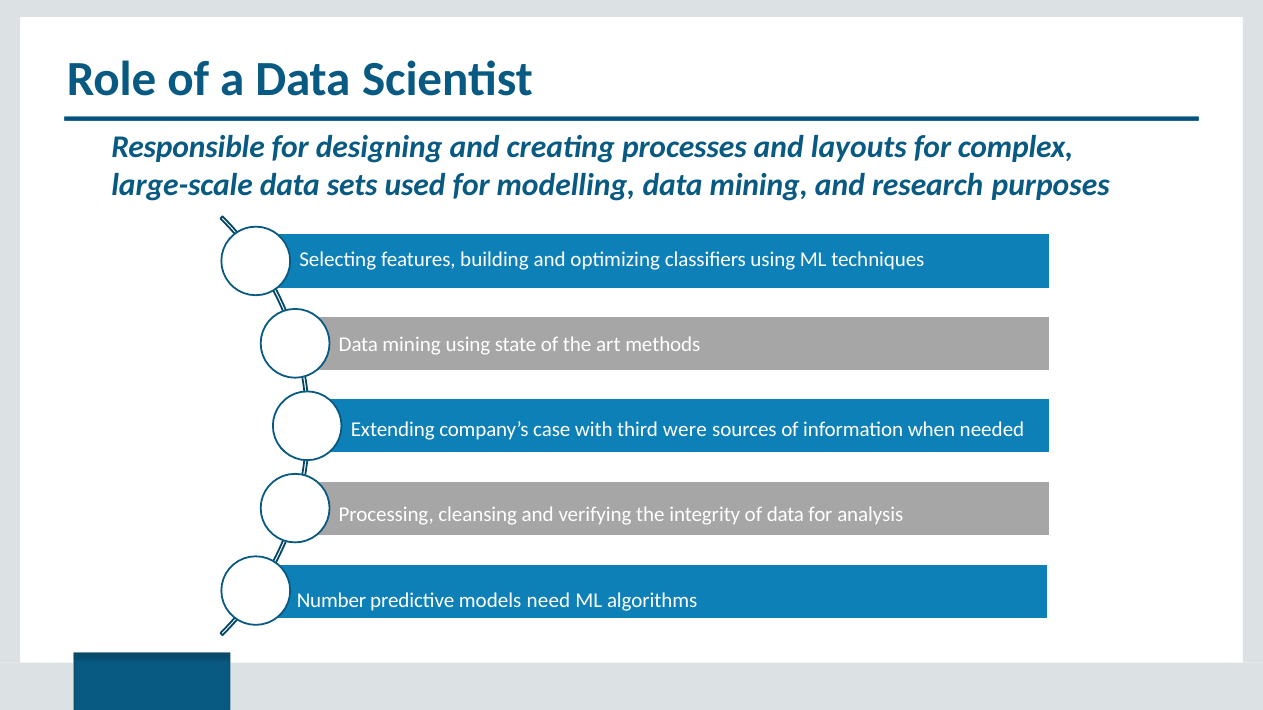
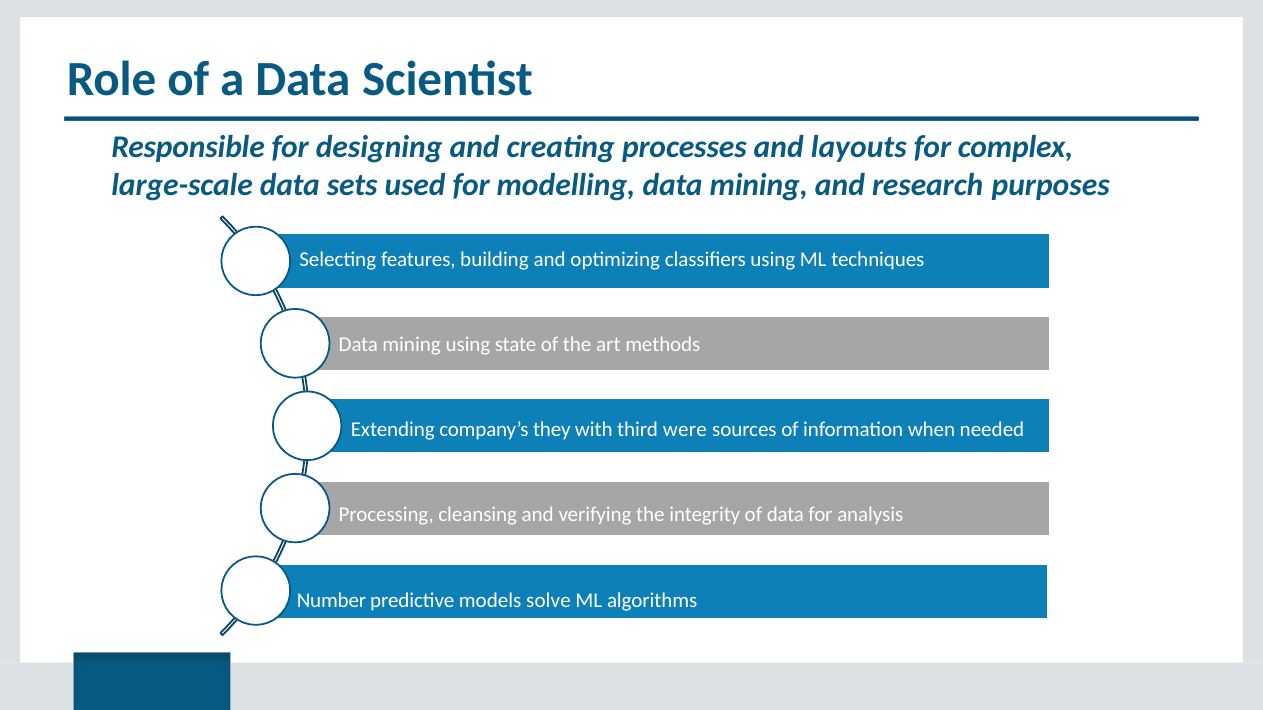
case: case -> they
need: need -> solve
